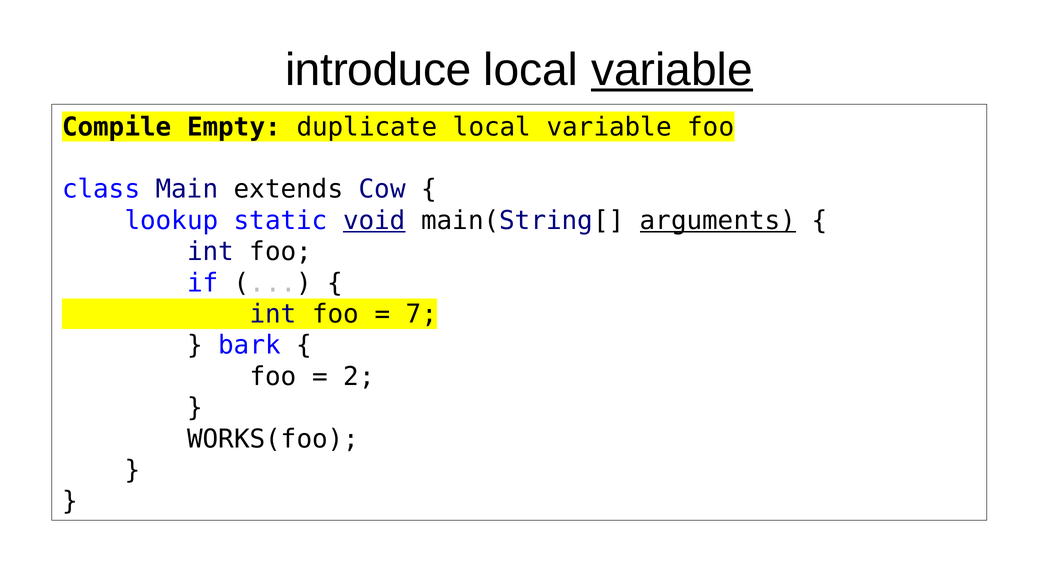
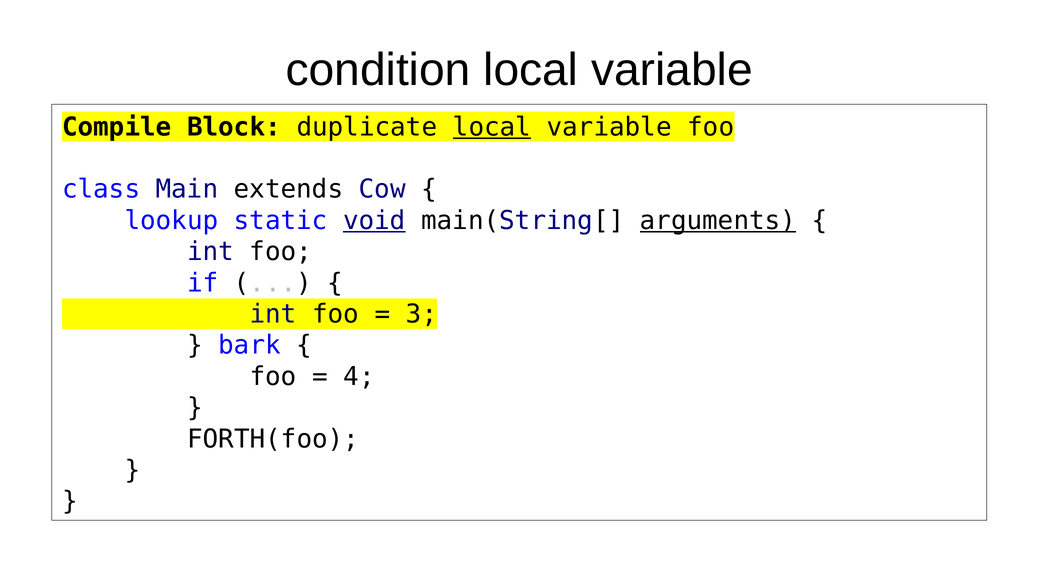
introduce: introduce -> condition
variable at (672, 70) underline: present -> none
Empty: Empty -> Block
local at (492, 127) underline: none -> present
7: 7 -> 3
2: 2 -> 4
WORKS(foo: WORKS(foo -> FORTH(foo
